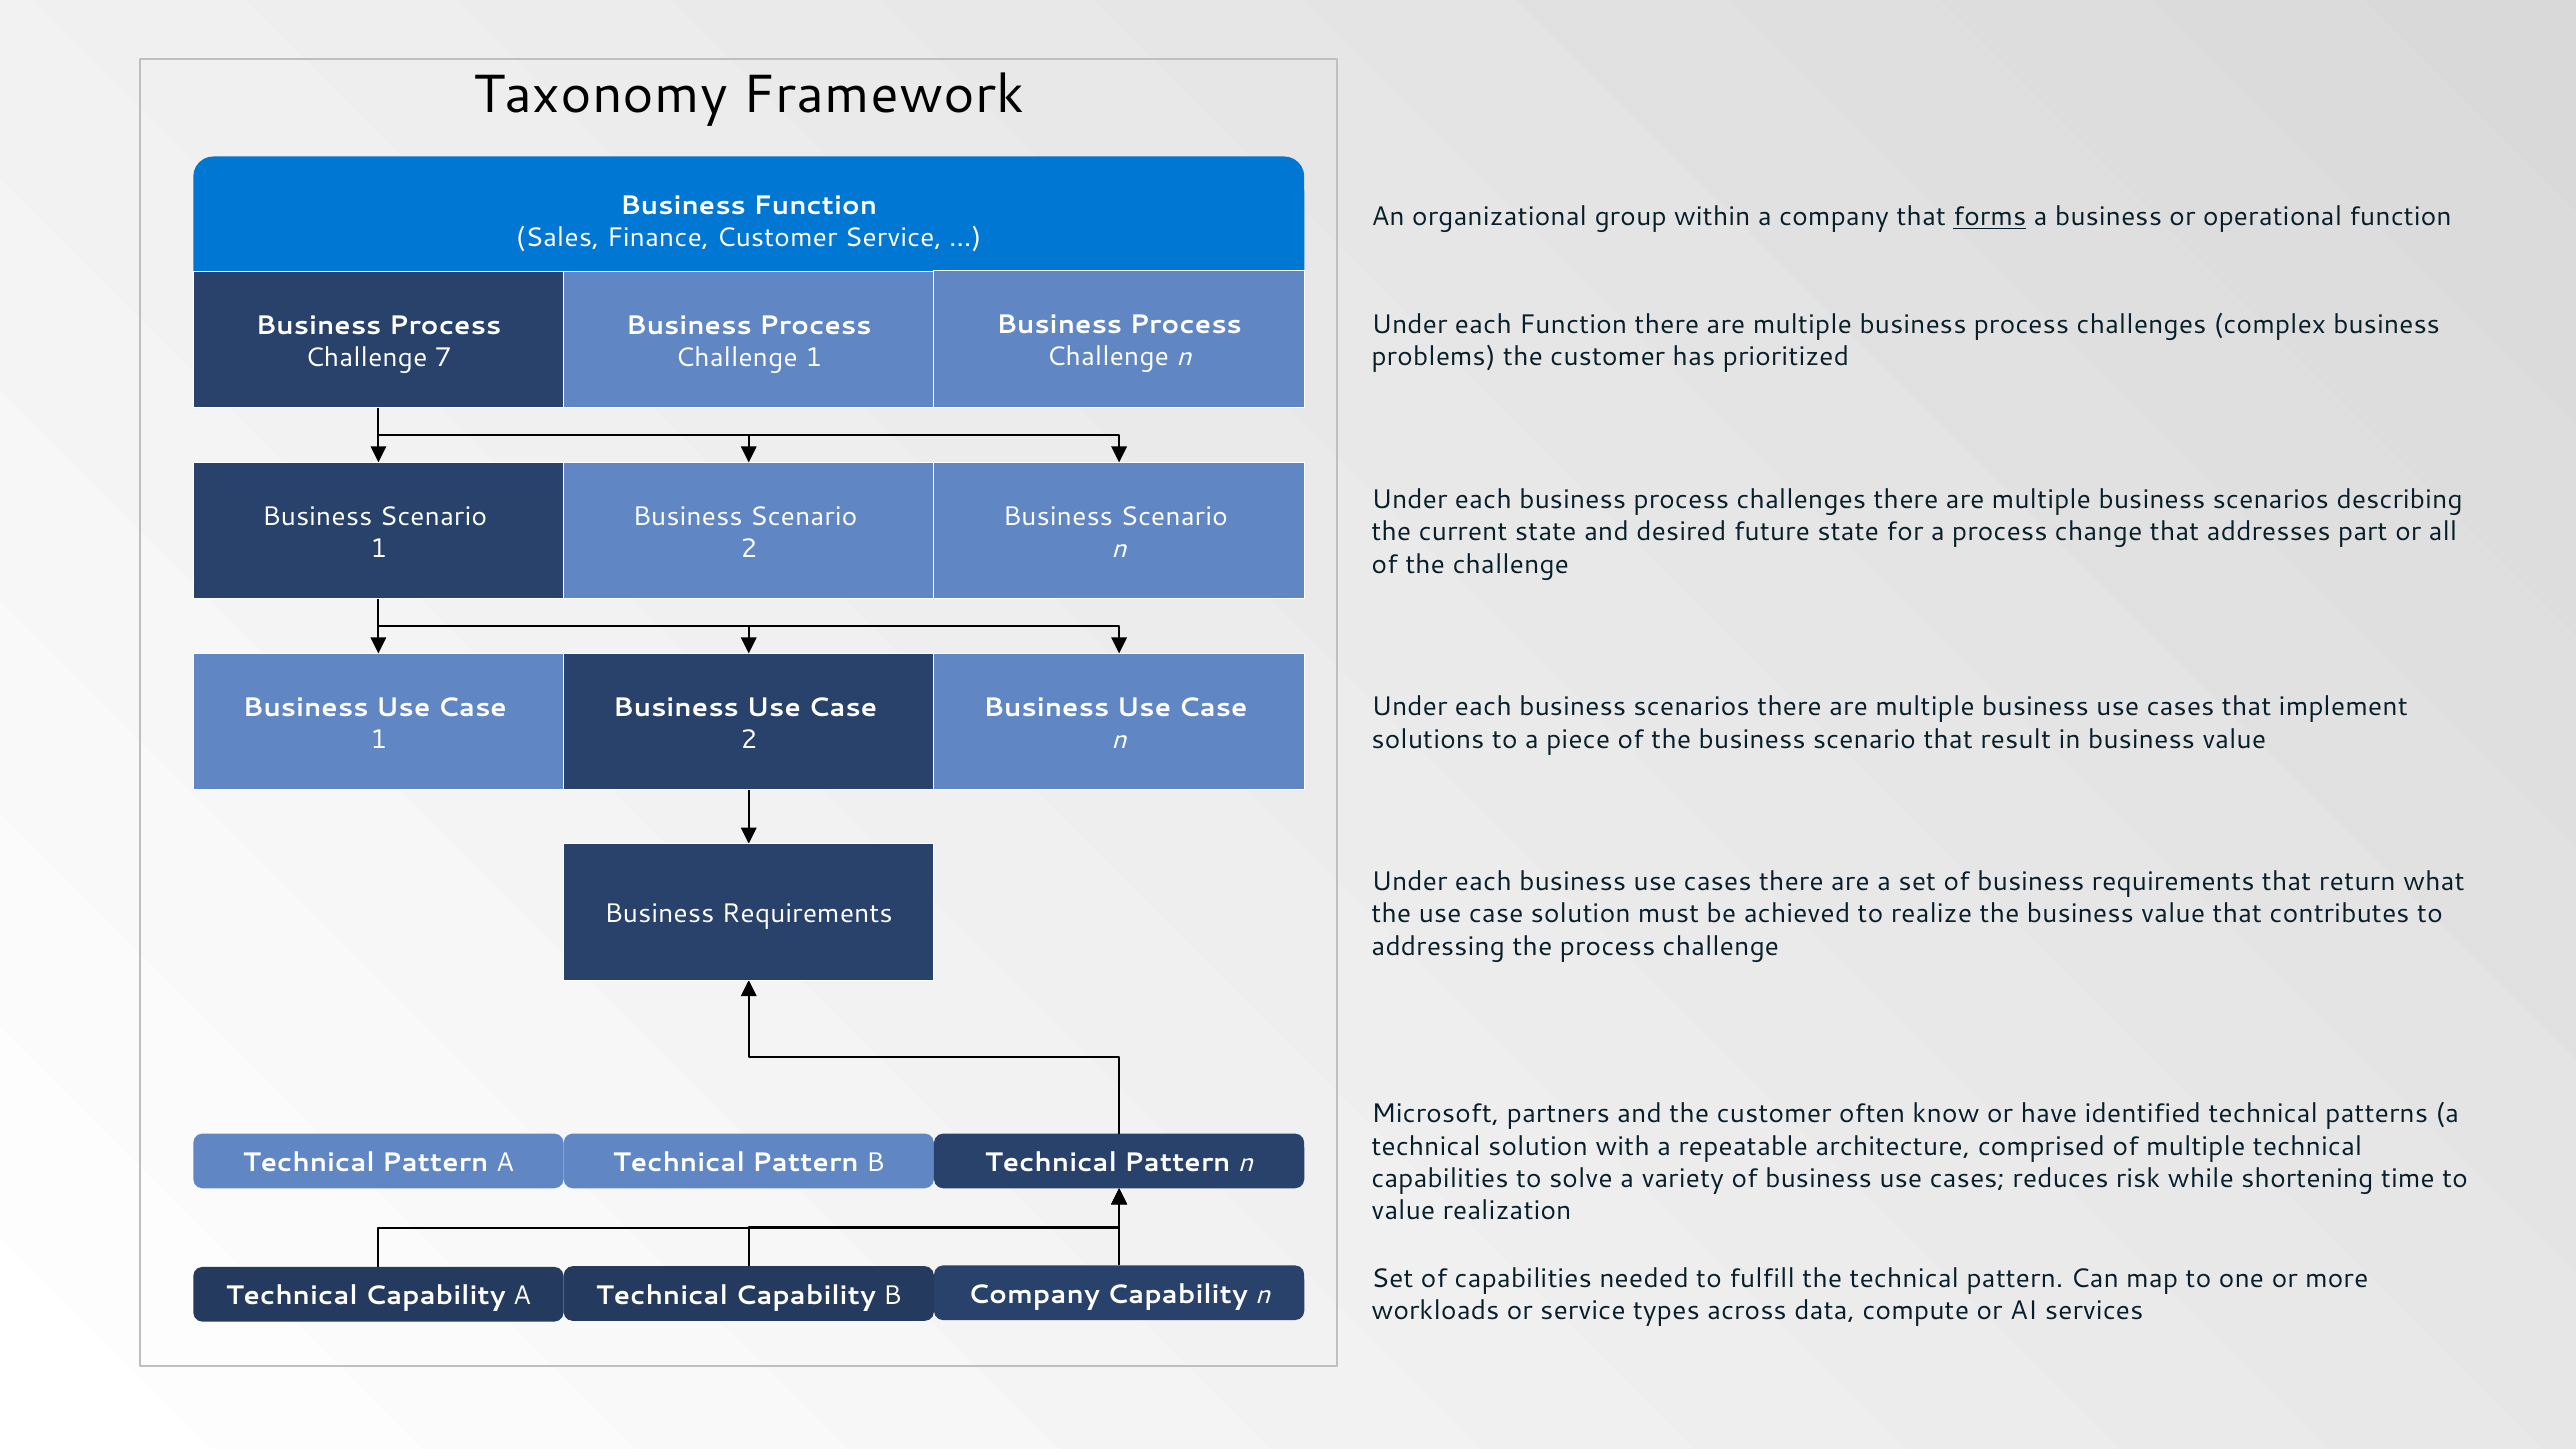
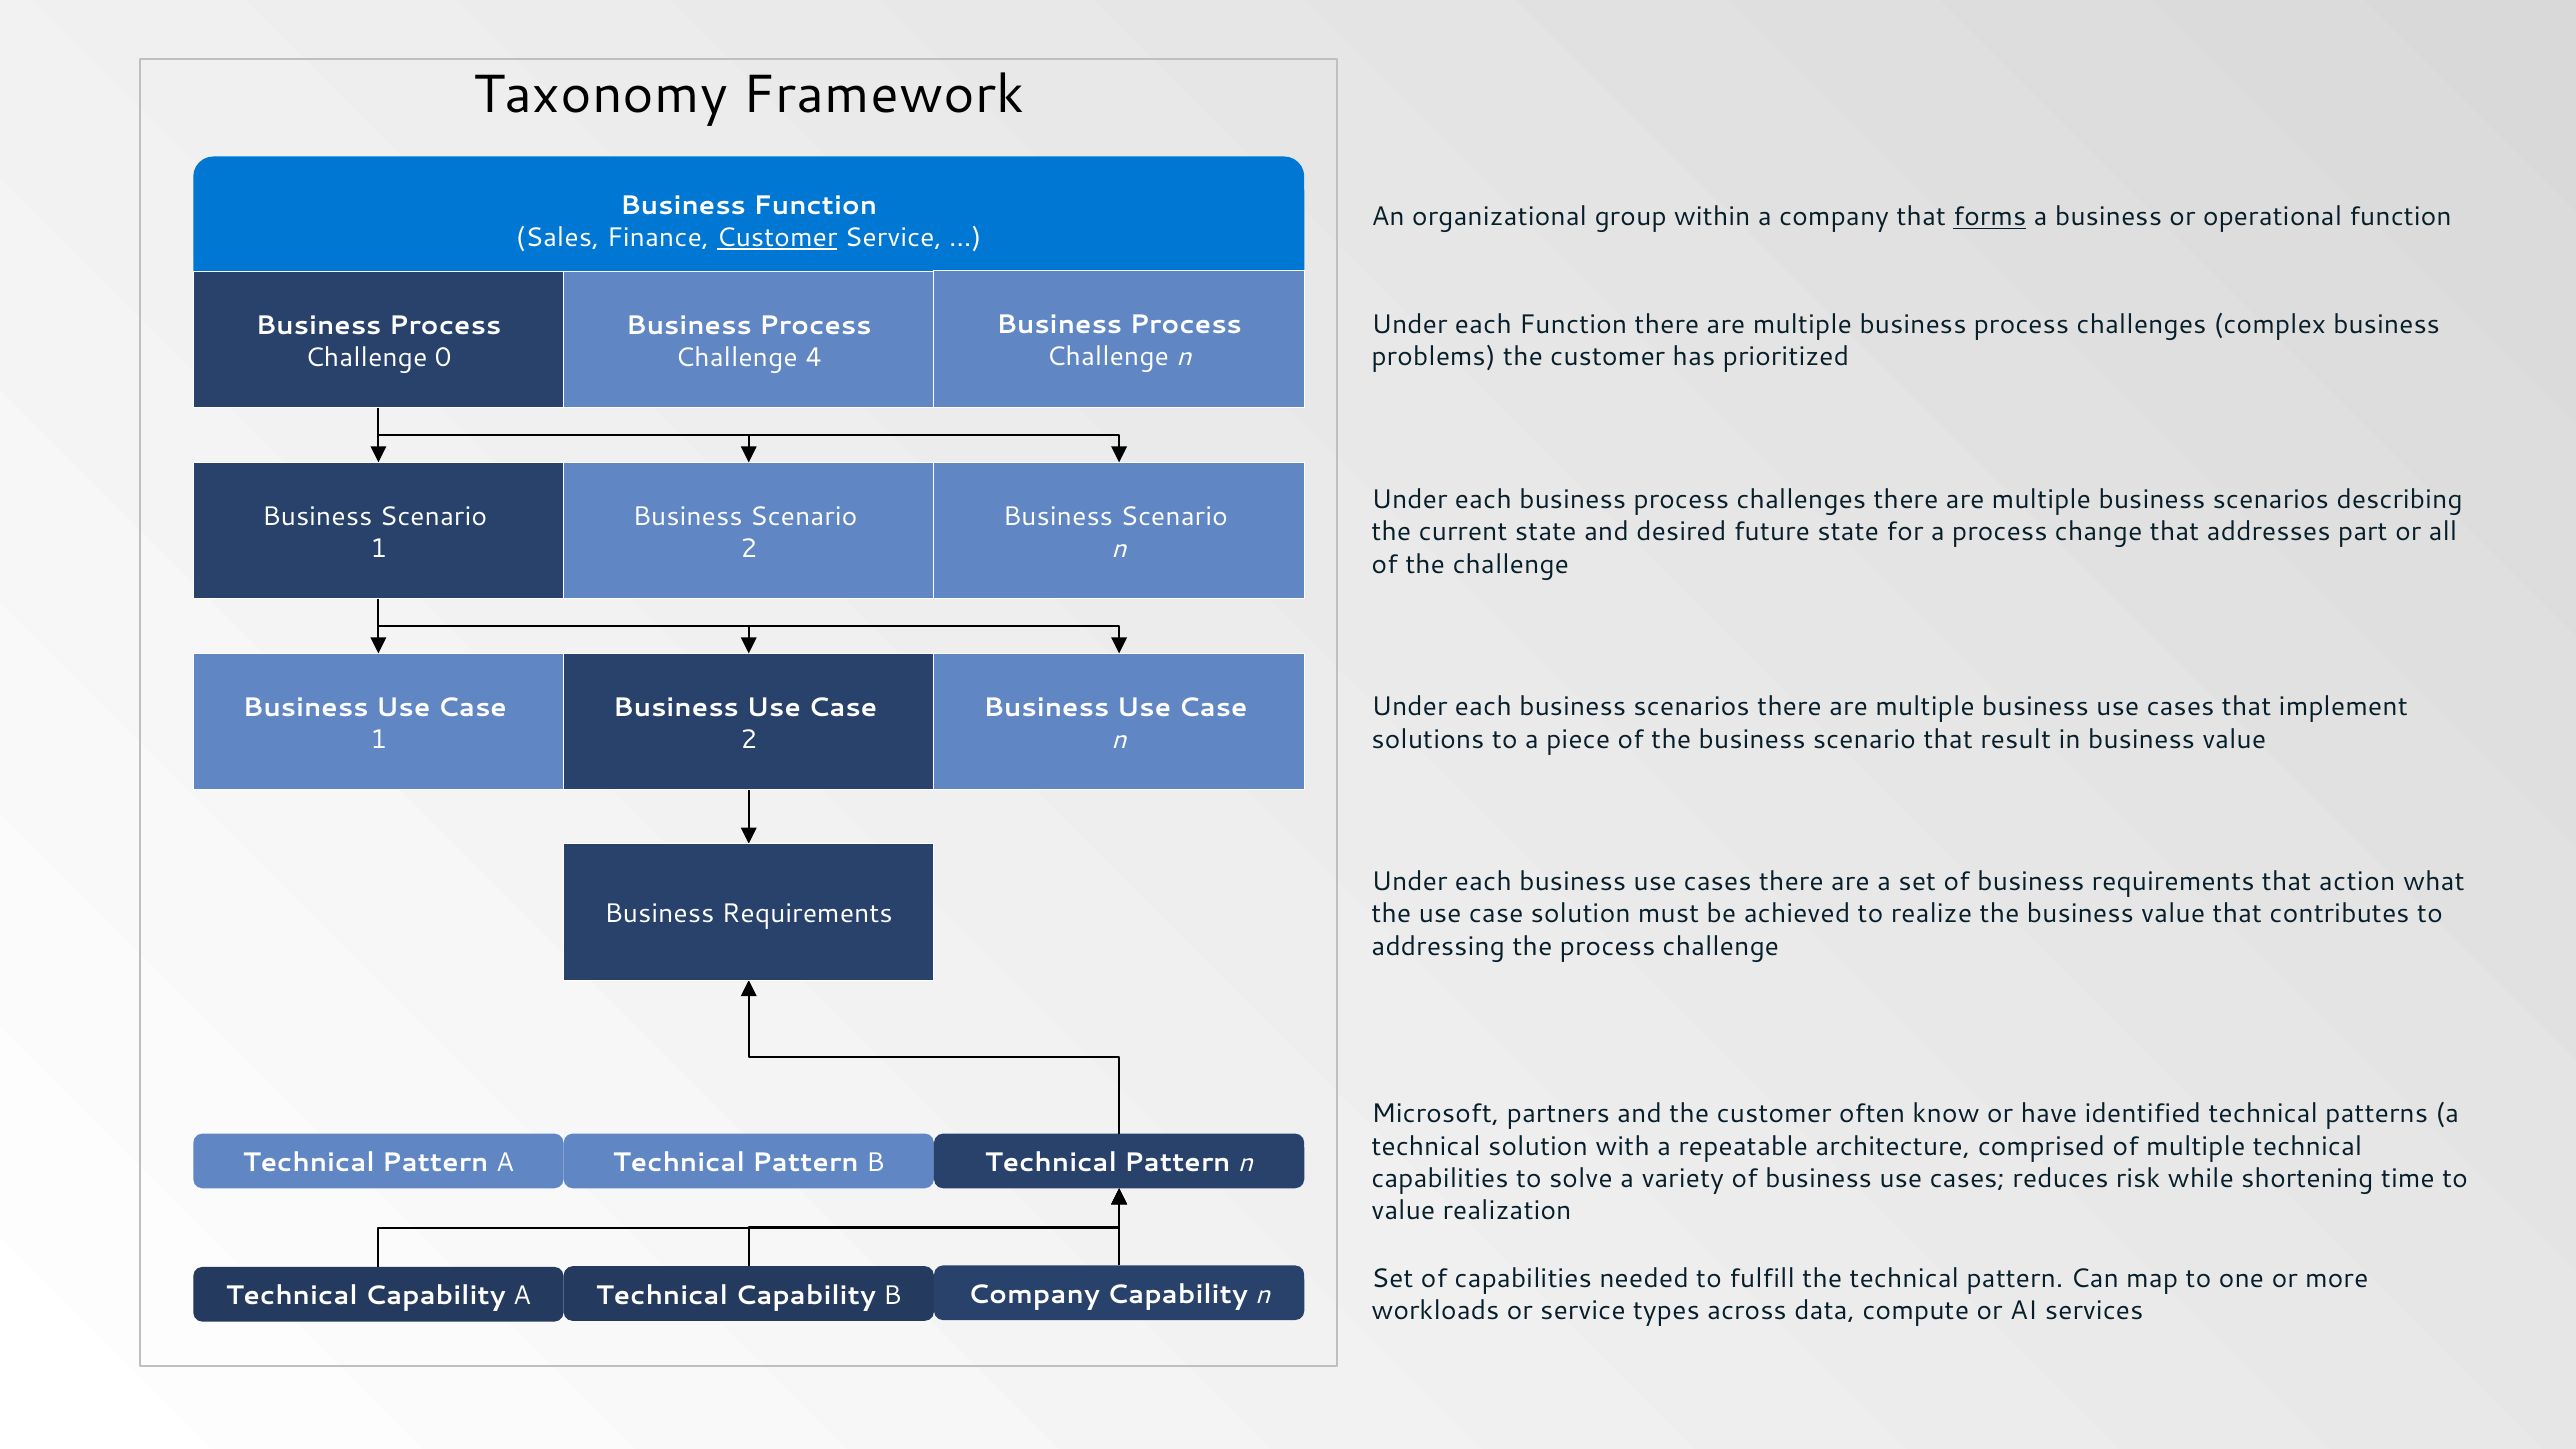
Customer at (777, 238) underline: none -> present
7: 7 -> 0
Challenge 1: 1 -> 4
return: return -> action
